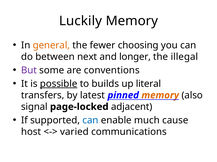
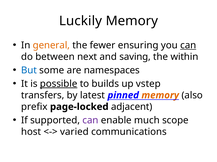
choosing: choosing -> ensuring
can at (188, 45) underline: none -> present
longer: longer -> saving
illegal: illegal -> within
But colour: purple -> blue
conventions: conventions -> namespaces
literal: literal -> vstep
signal: signal -> prefix
can at (90, 121) colour: blue -> purple
cause: cause -> scope
